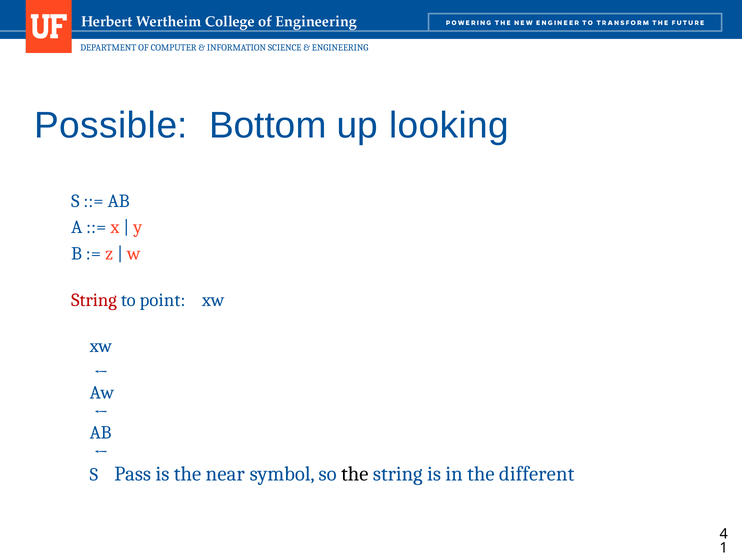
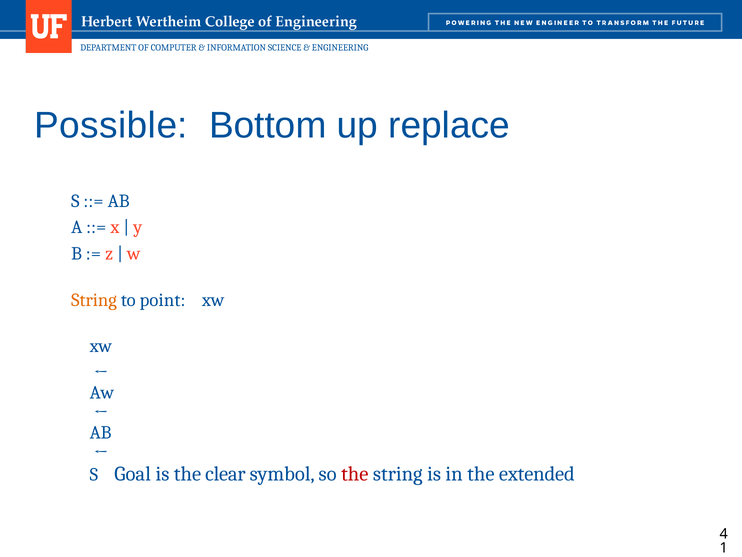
looking: looking -> replace
String at (94, 300) colour: red -> orange
Pass: Pass -> Goal
near: near -> clear
the at (355, 473) colour: black -> red
different: different -> extended
